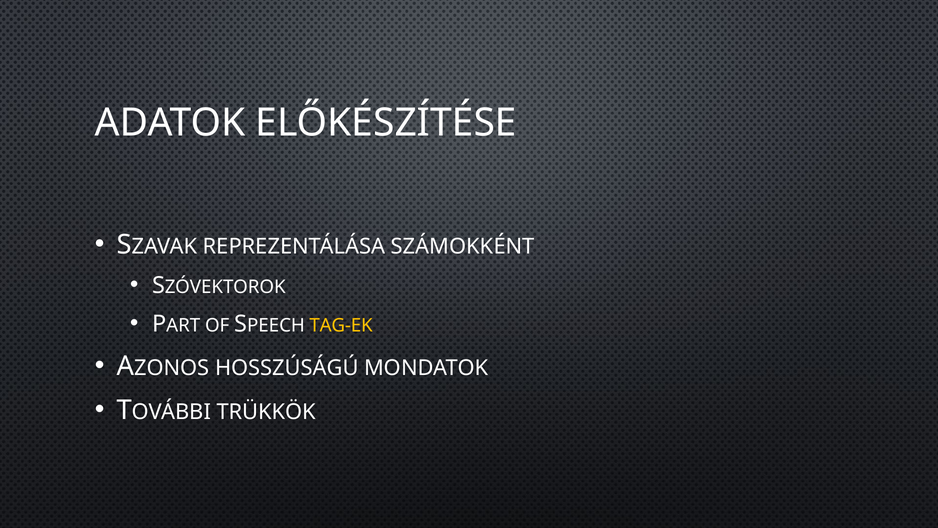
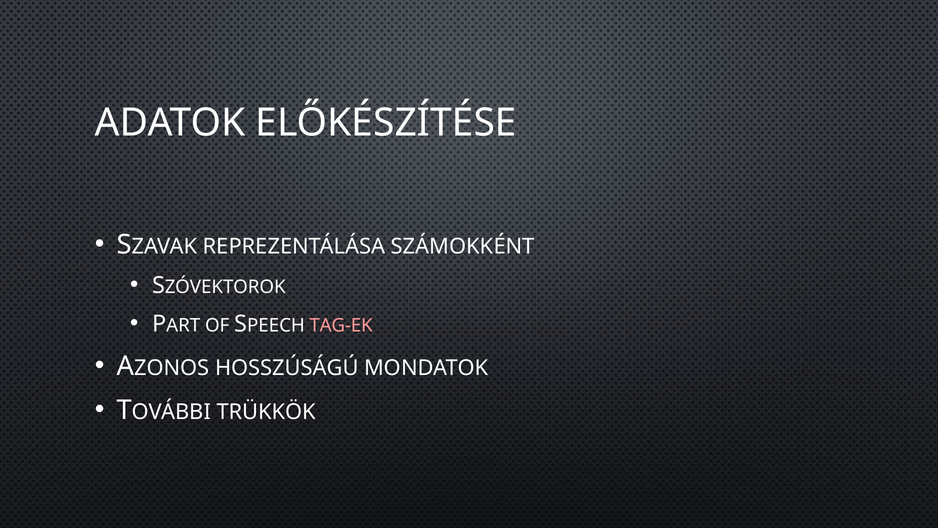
TAG-EK colour: yellow -> pink
